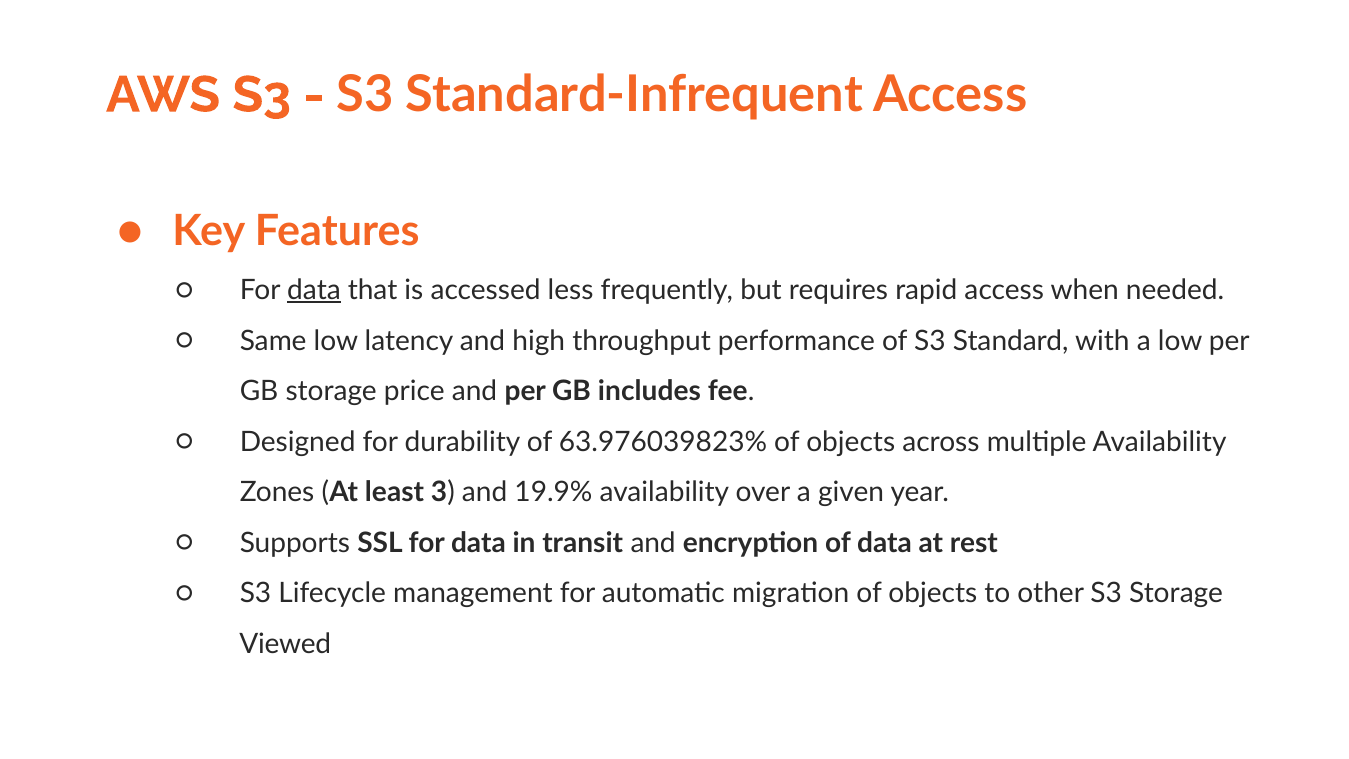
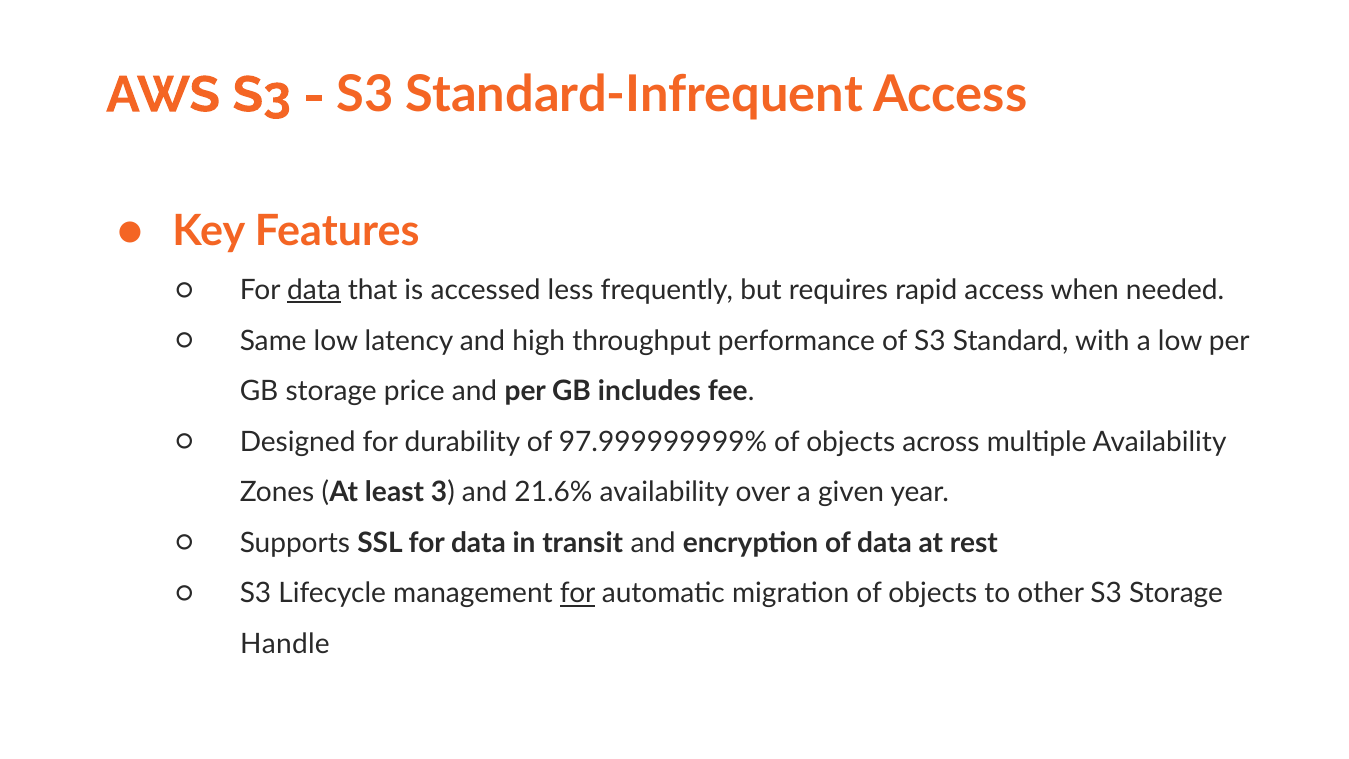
63.976039823%: 63.976039823% -> 97.999999999%
19.9%: 19.9% -> 21.6%
for at (578, 594) underline: none -> present
Viewed: Viewed -> Handle
